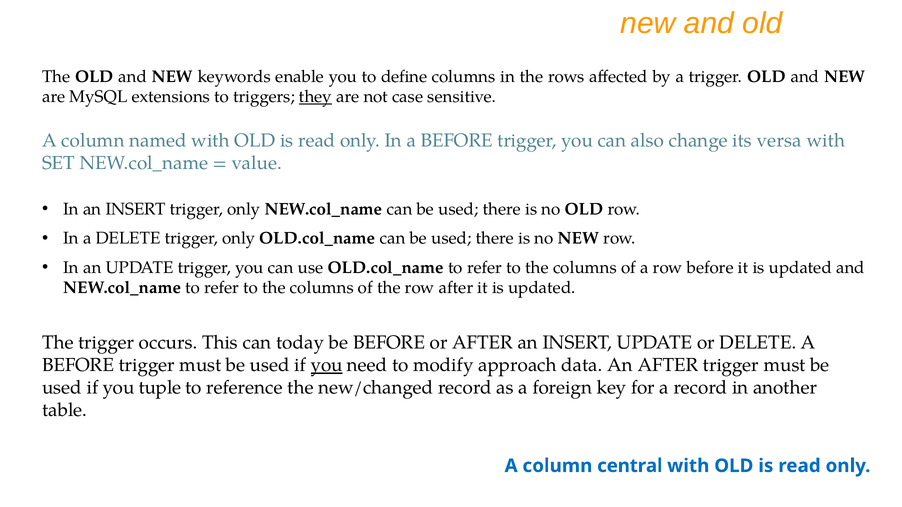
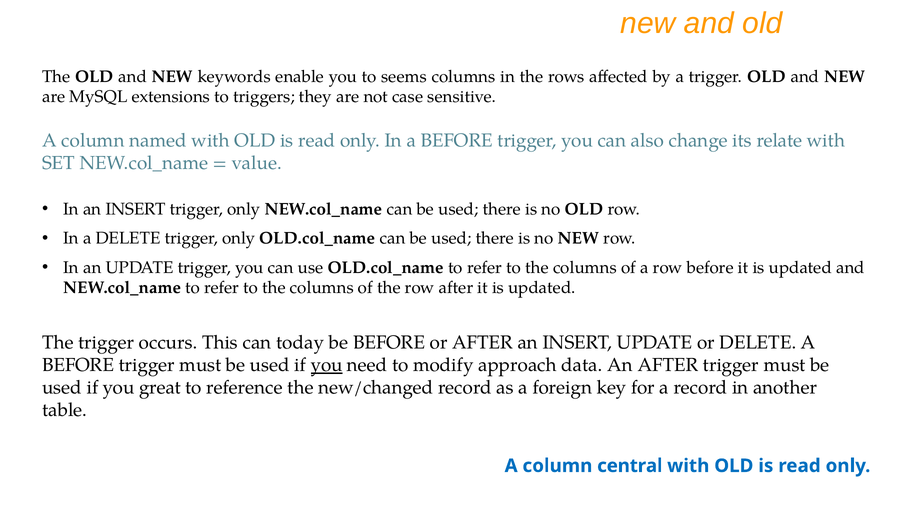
define: define -> seems
they underline: present -> none
versa: versa -> relate
tuple: tuple -> great
